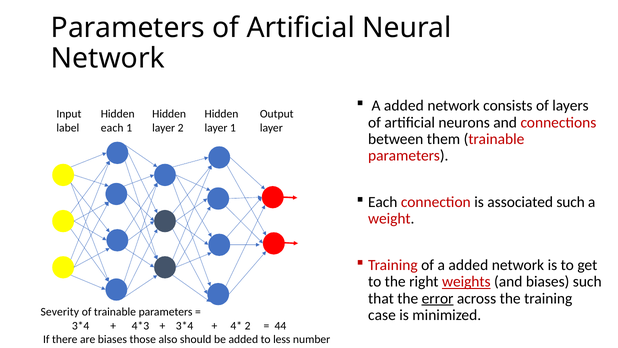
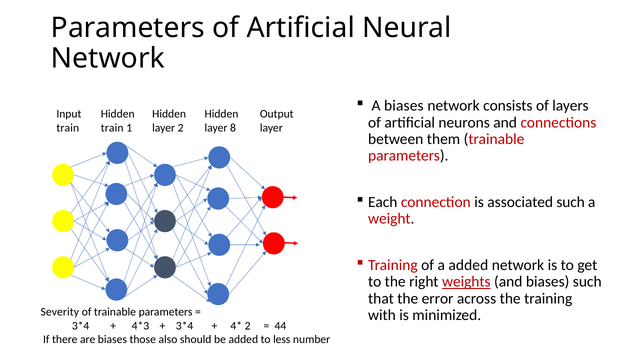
added at (404, 106): added -> biases
label at (68, 128): label -> train
each at (112, 128): each -> train
layer 1: 1 -> 8
error underline: present -> none
case: case -> with
